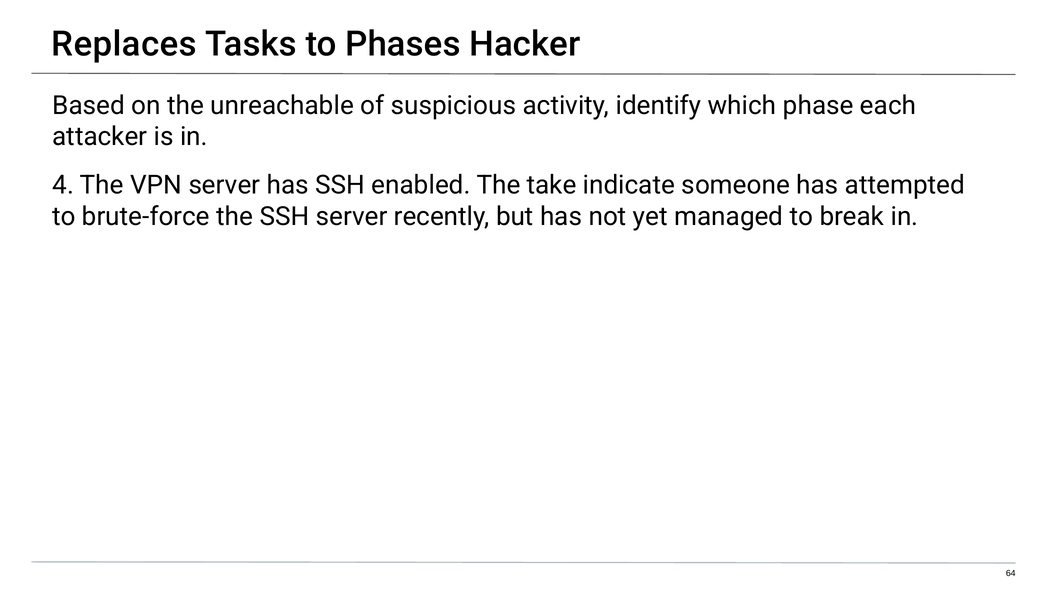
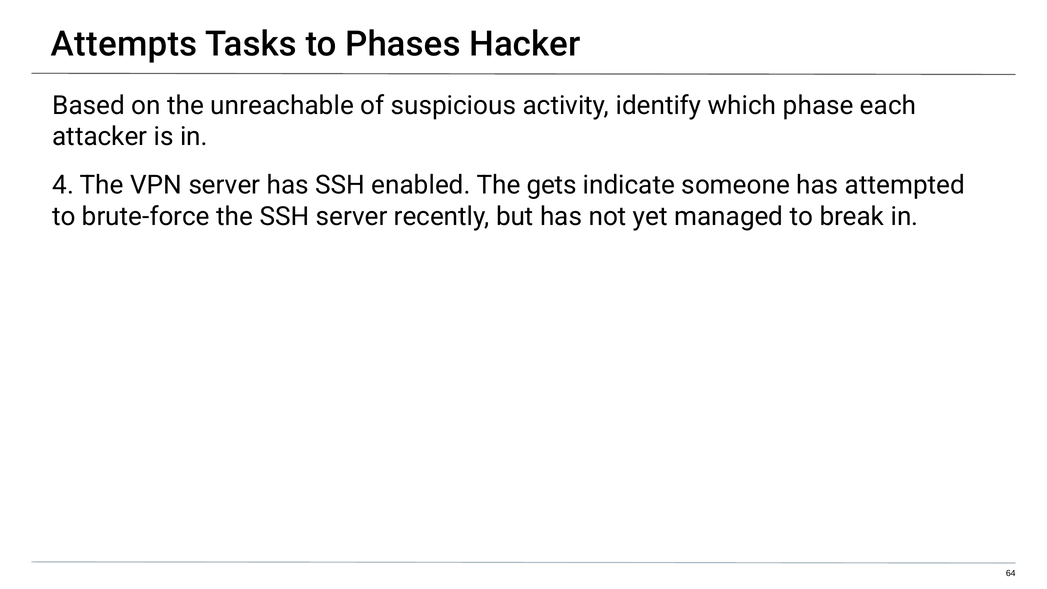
Replaces: Replaces -> Attempts
take: take -> gets
